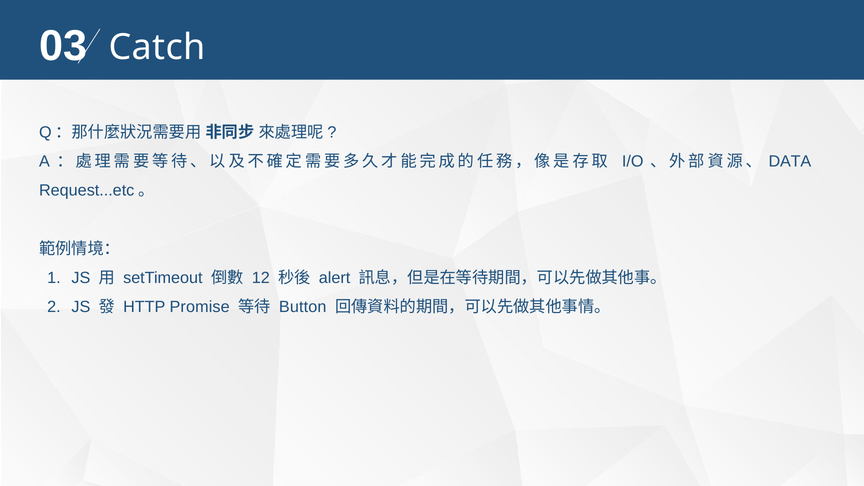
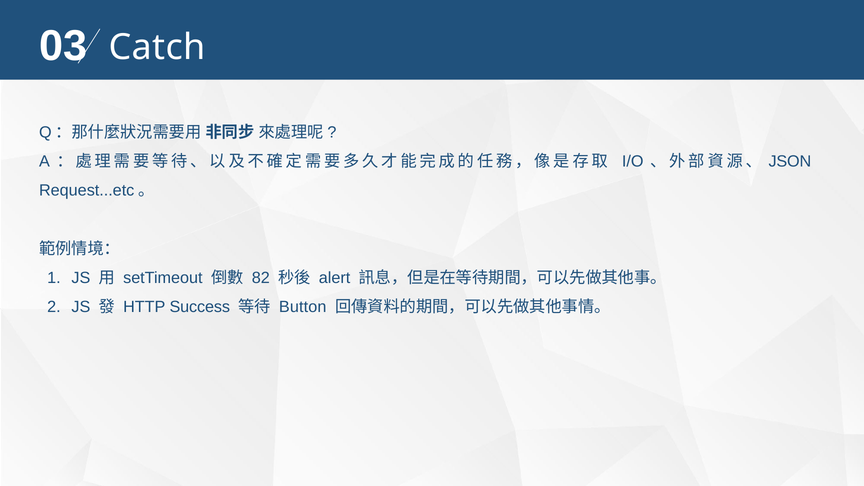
DATA: DATA -> JSON
12: 12 -> 82
Promise: Promise -> Success
